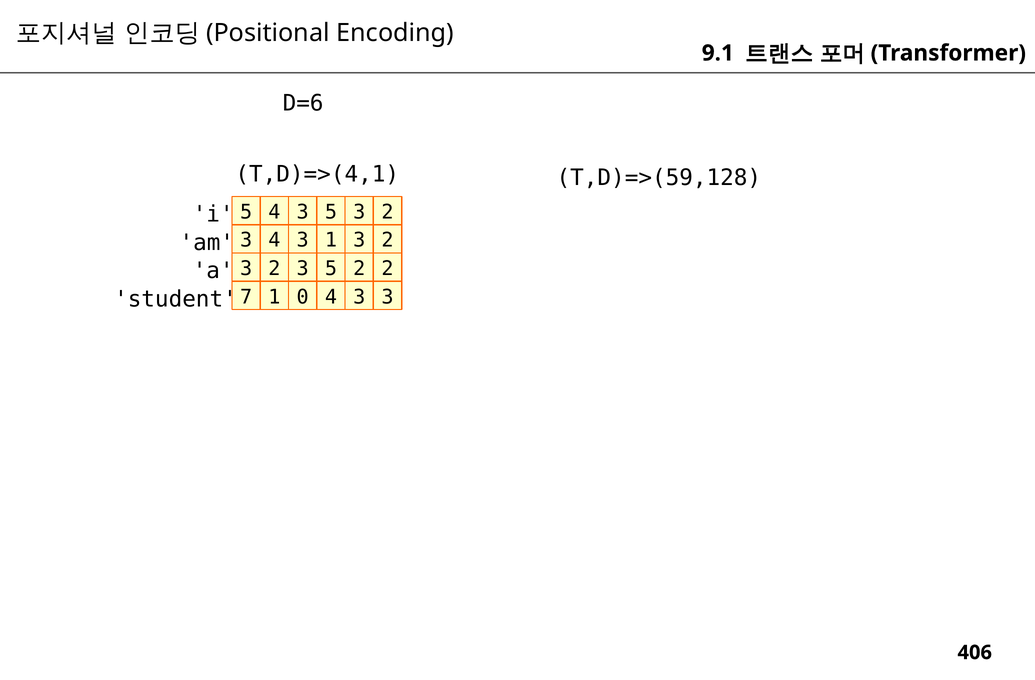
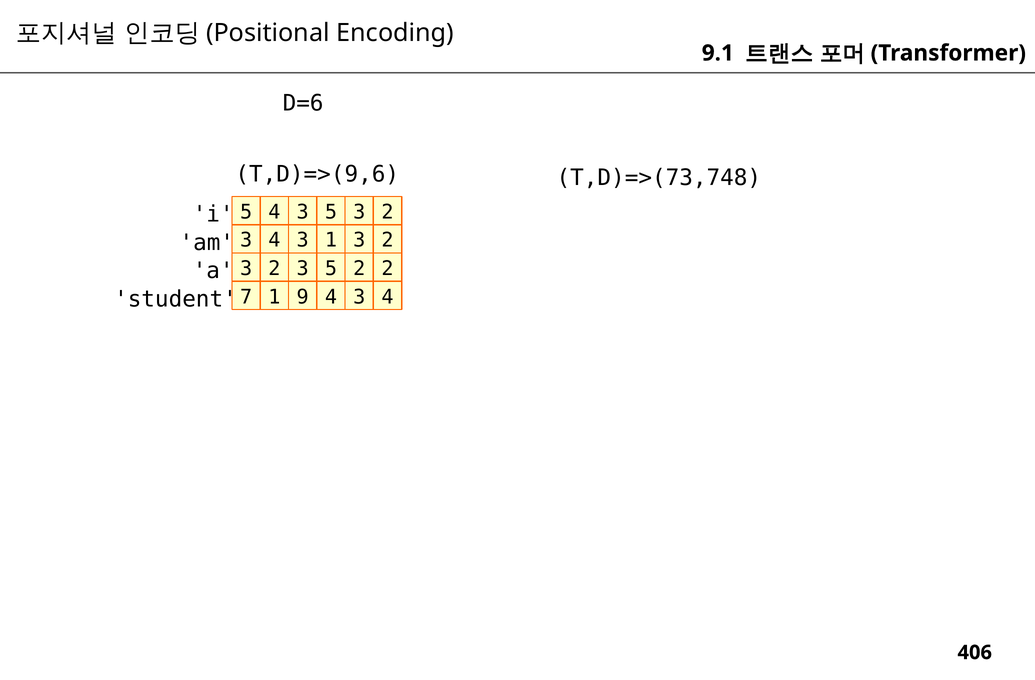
T,D)=>(4,1: T,D)=>(4,1 -> T,D)=>(9,6
T,D)=>(59,128: T,D)=>(59,128 -> T,D)=>(73,748
0: 0 -> 9
4 3 3: 3 -> 4
